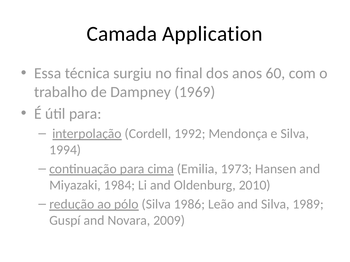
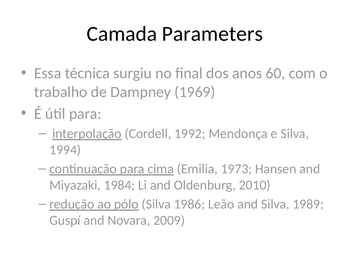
Application: Application -> Parameters
